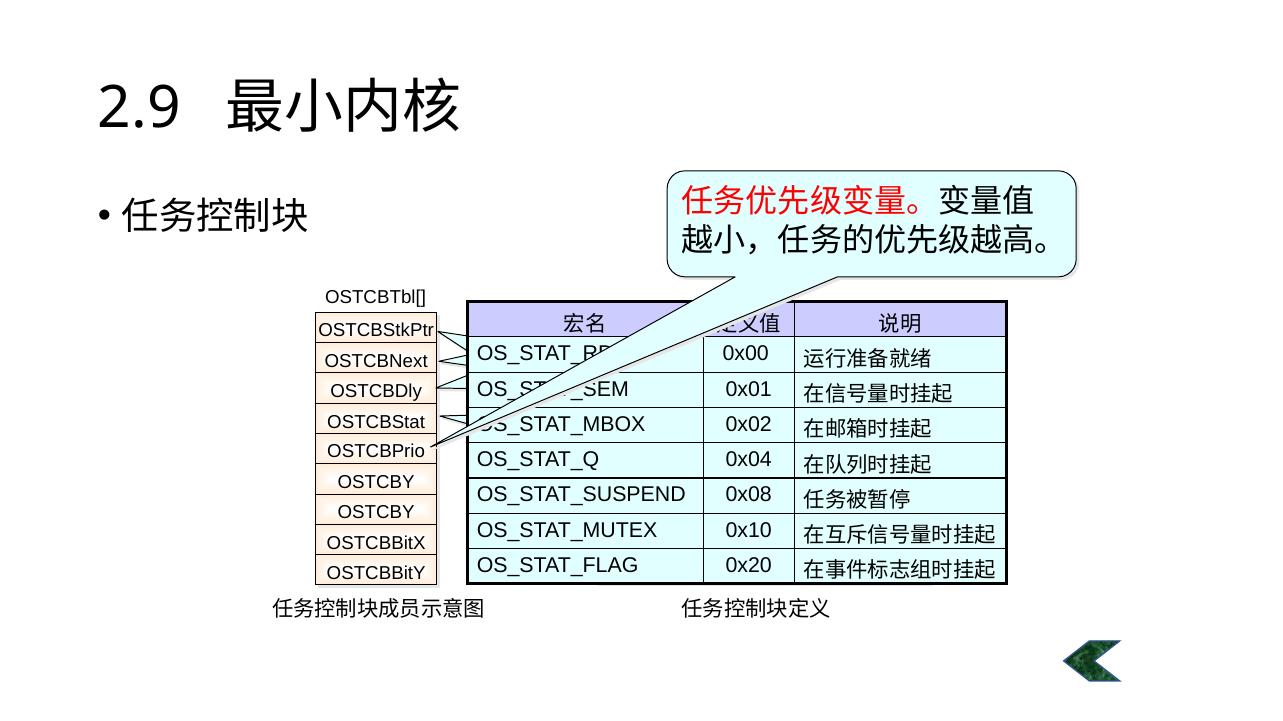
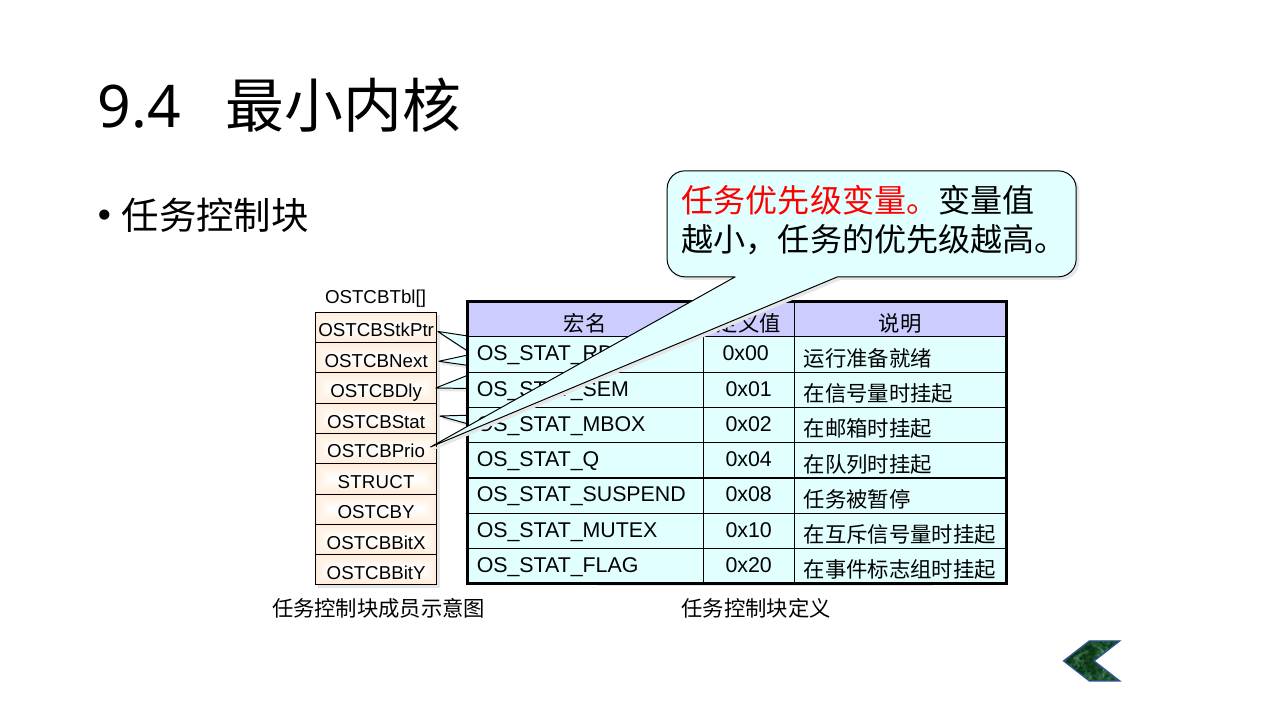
2.9: 2.9 -> 9.4
OSTCBY at (376, 483): OSTCBY -> STRUCT
